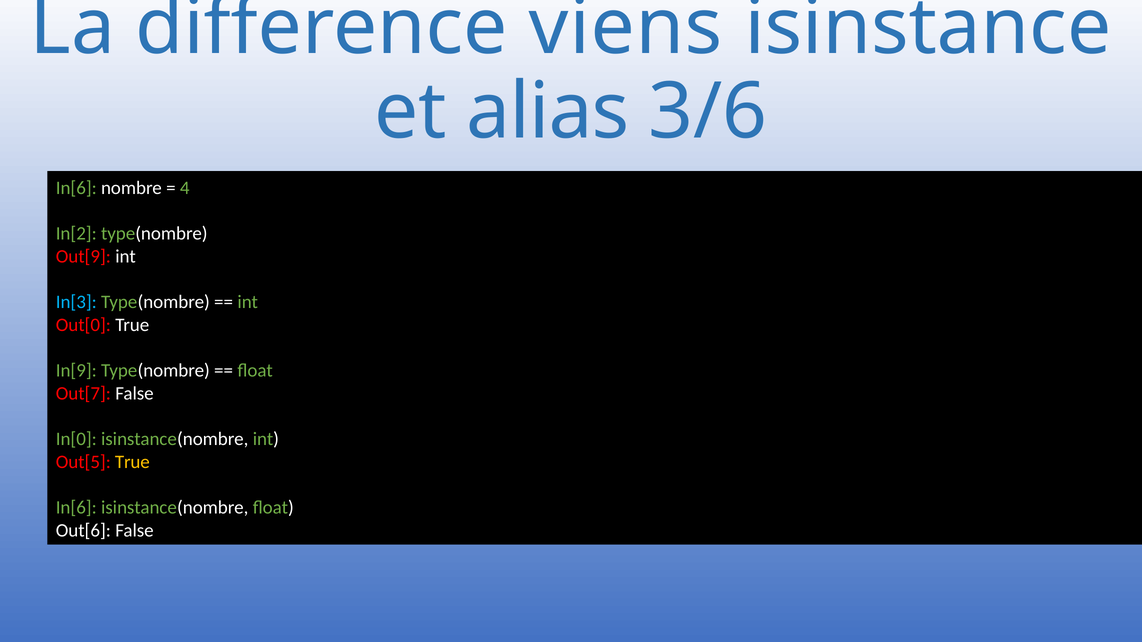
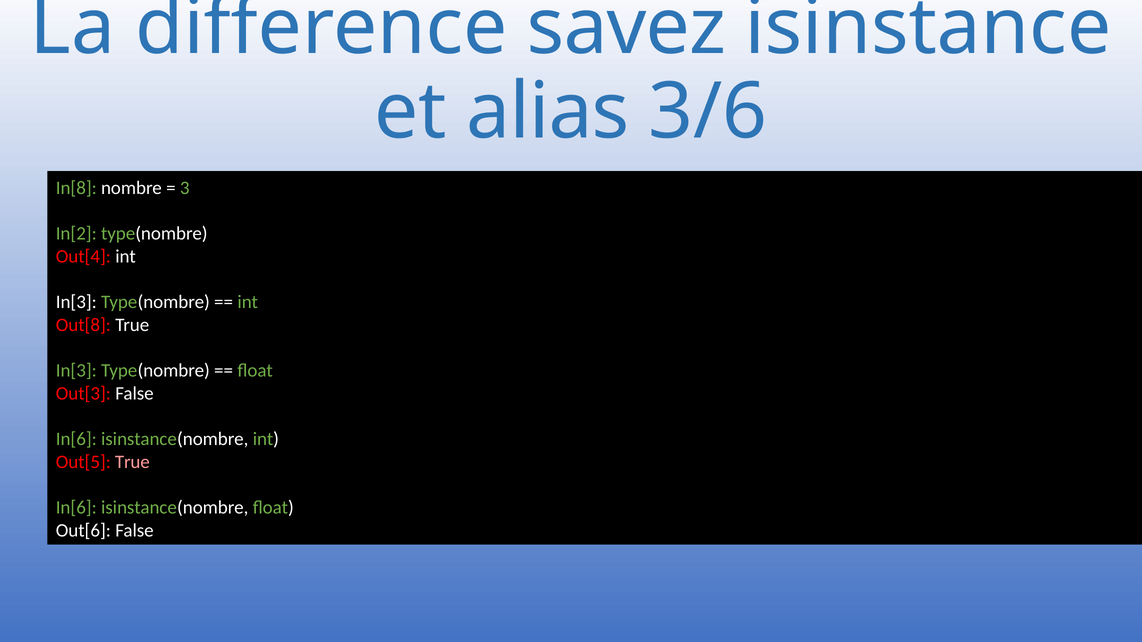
viens: viens -> savez
In[6 at (76, 188): In[6 -> In[8
4: 4 -> 3
Out[9: Out[9 -> Out[4
In[3 at (76, 302) colour: light blue -> white
Out[0: Out[0 -> Out[8
In[9 at (76, 371): In[9 -> In[3
Out[7: Out[7 -> Out[3
In[0 at (76, 439): In[0 -> In[6
True at (132, 462) colour: yellow -> pink
